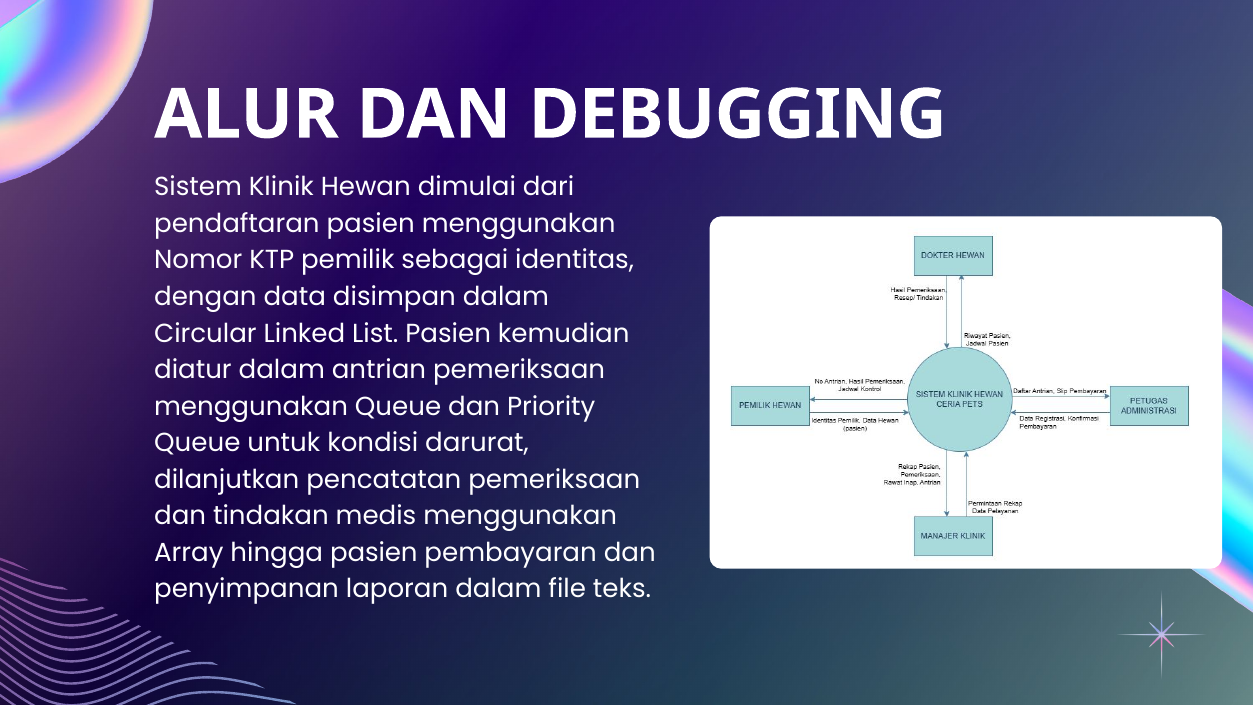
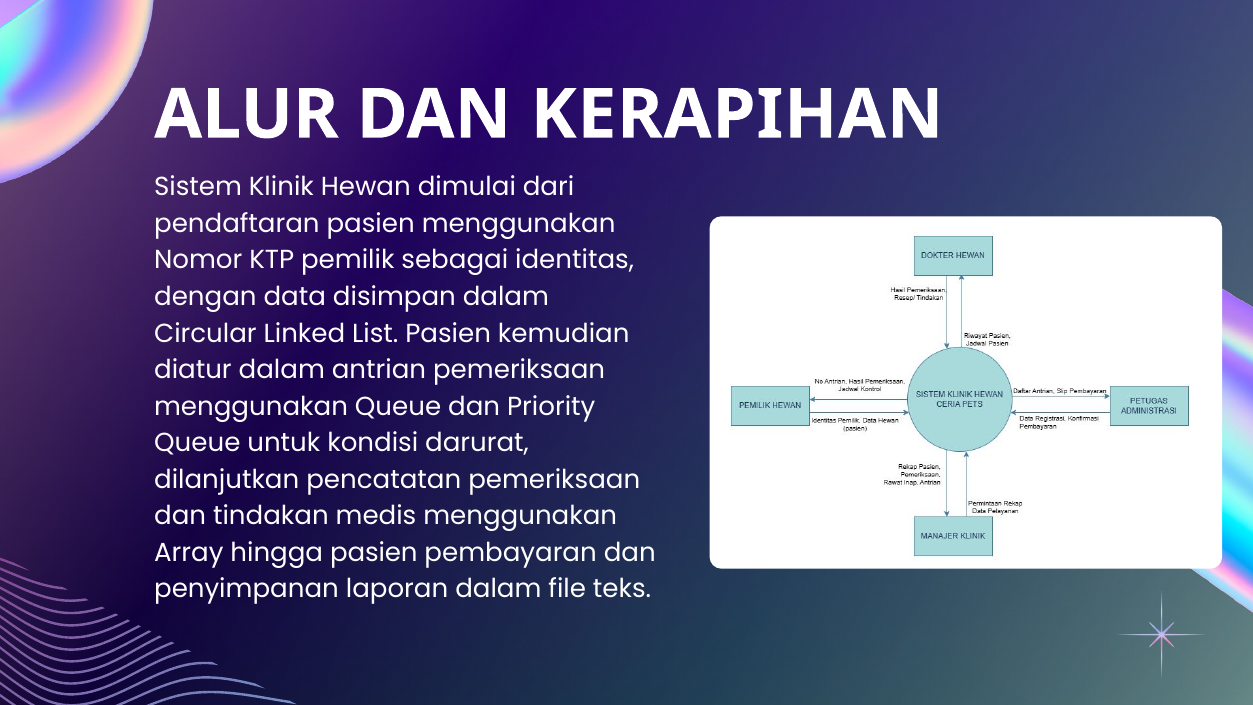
DEBUGGING: DEBUGGING -> KERAPIHAN
